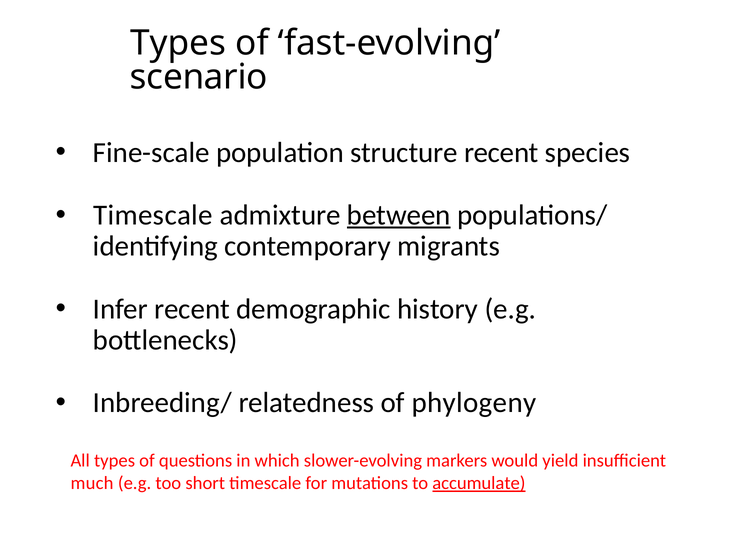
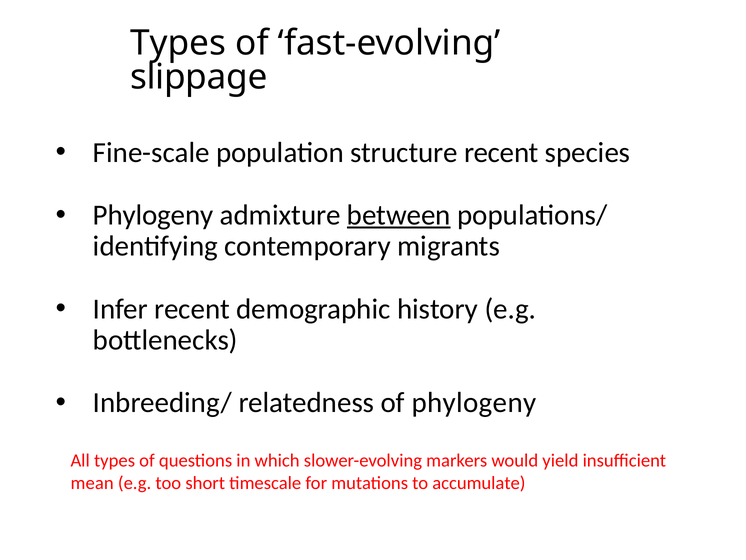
scenario: scenario -> slippage
Timescale at (153, 215): Timescale -> Phylogeny
much: much -> mean
accumulate underline: present -> none
